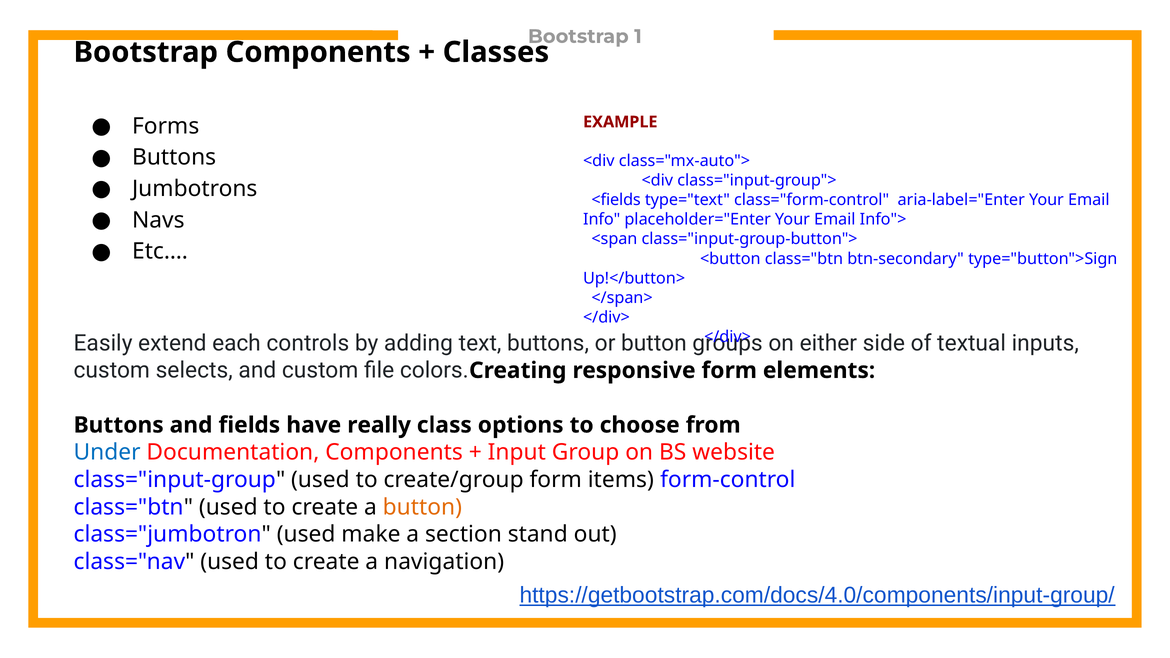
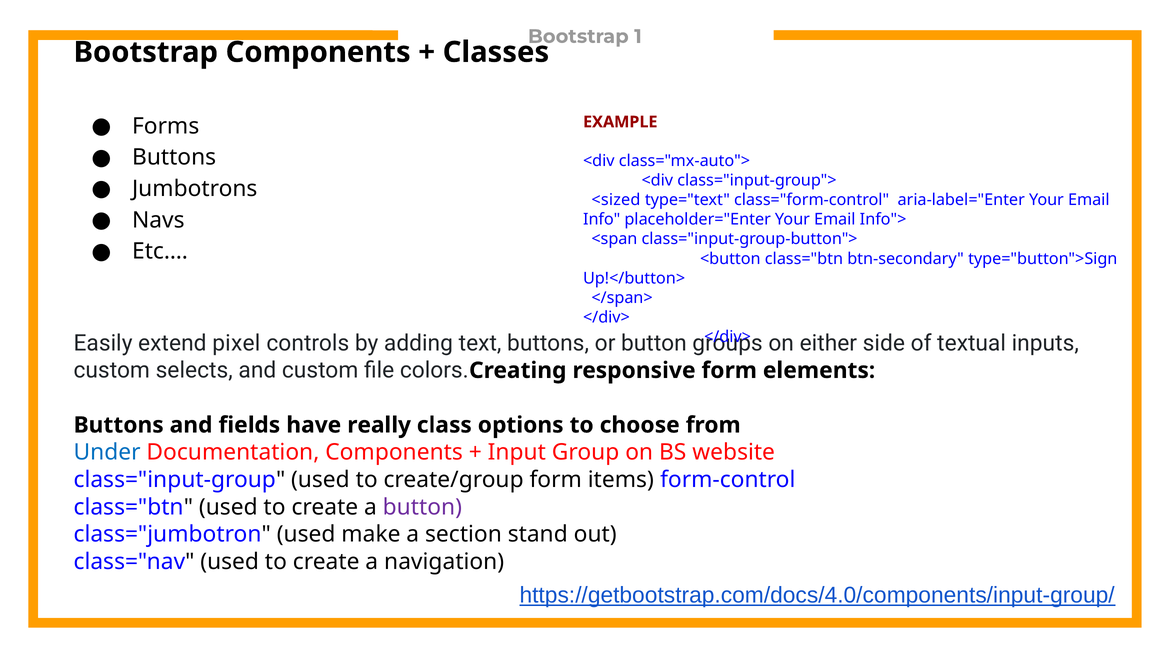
<fields: <fields -> <sized
each: each -> pixel
button at (422, 507) colour: orange -> purple
